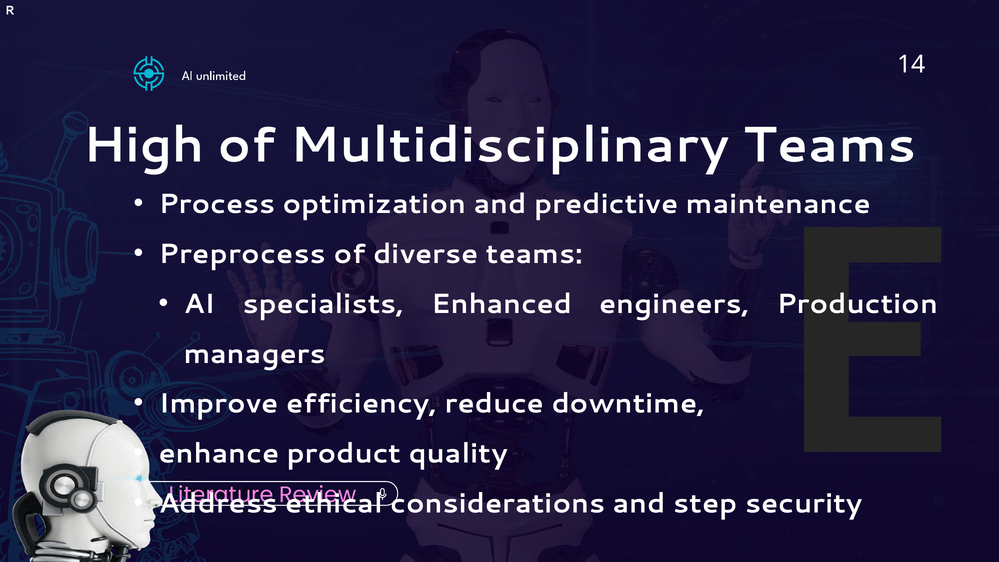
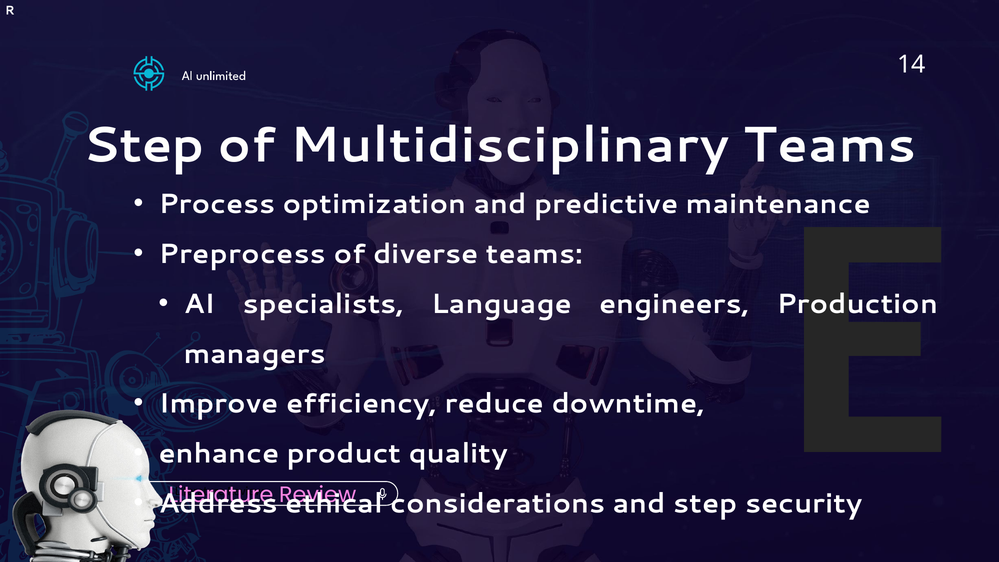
High at (144, 145): High -> Step
Enhanced: Enhanced -> Language
